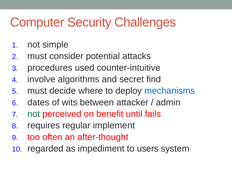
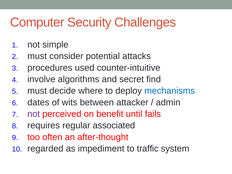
not at (34, 114) colour: green -> purple
implement: implement -> associated
users: users -> traffic
